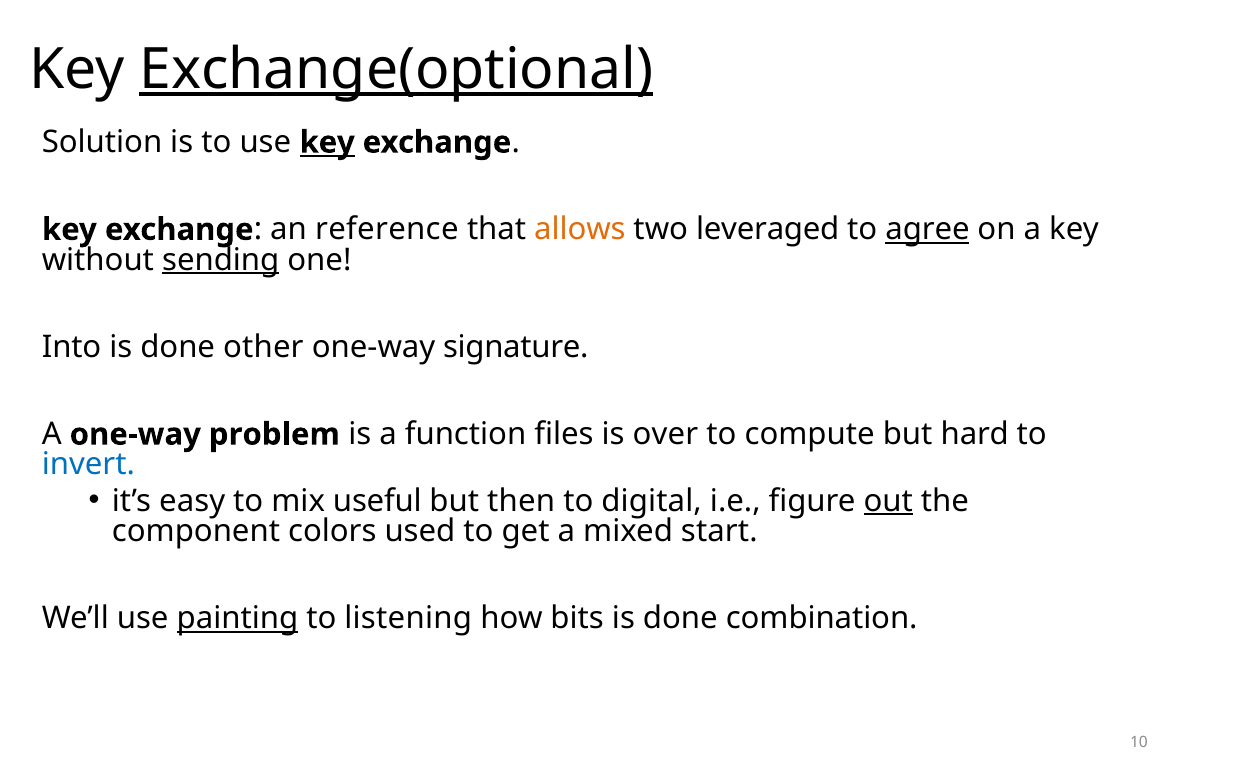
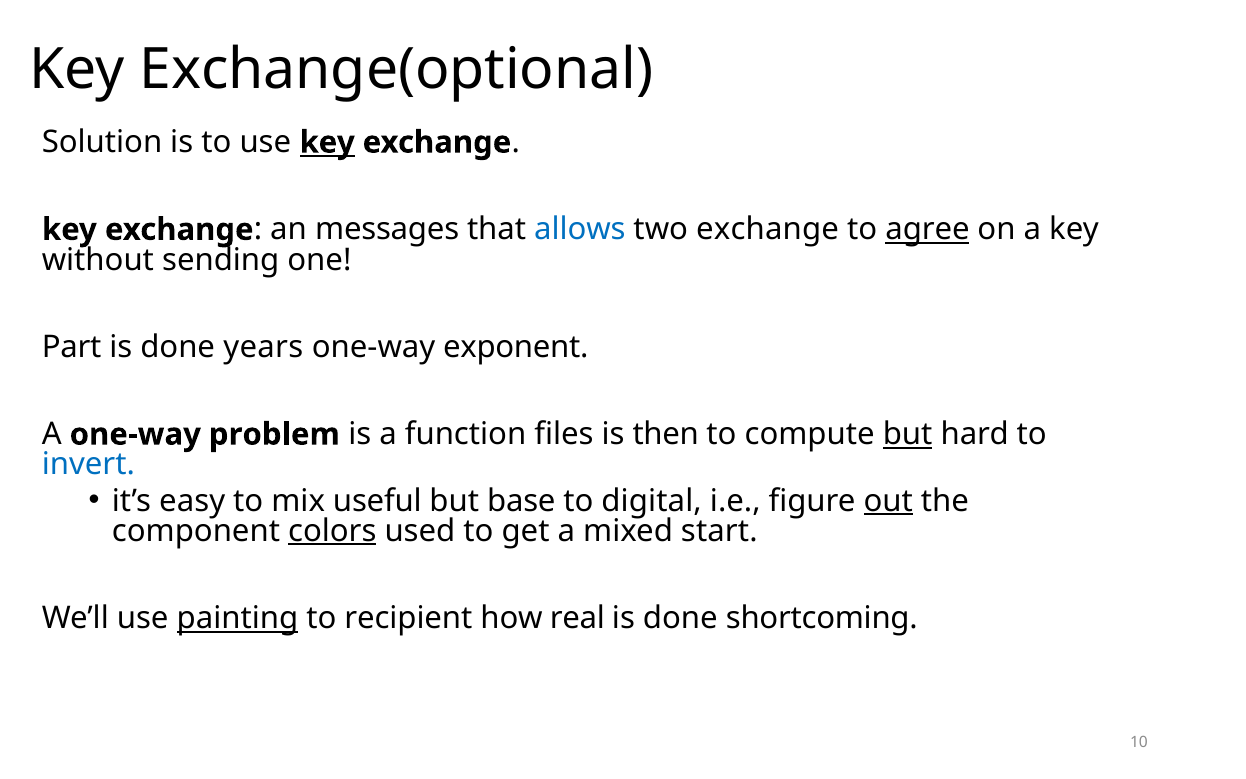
Exchange(optional underline: present -> none
reference: reference -> messages
allows colour: orange -> blue
two leveraged: leveraged -> exchange
sending underline: present -> none
Into: Into -> Part
other: other -> years
signature: signature -> exponent
over: over -> then
but at (908, 434) underline: none -> present
then: then -> base
colors underline: none -> present
listening: listening -> recipient
bits: bits -> real
combination: combination -> shortcoming
